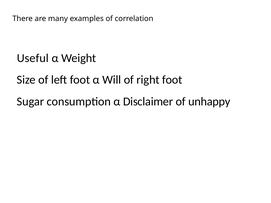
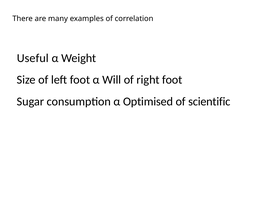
Disclaimer: Disclaimer -> Optimised
unhappy: unhappy -> scientific
